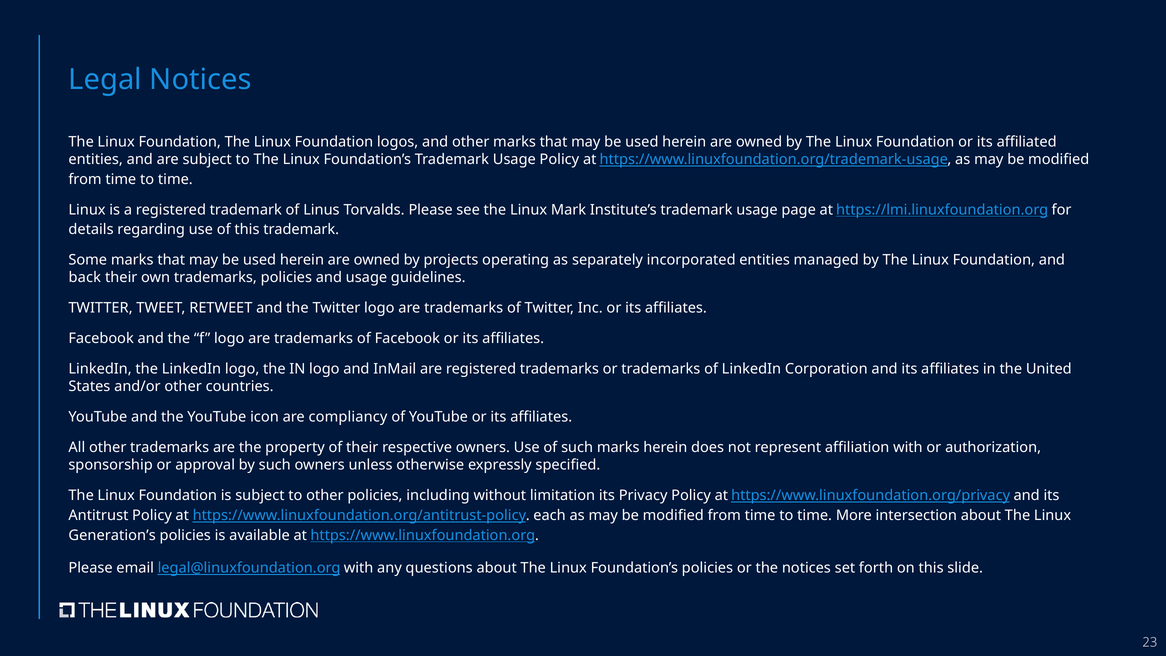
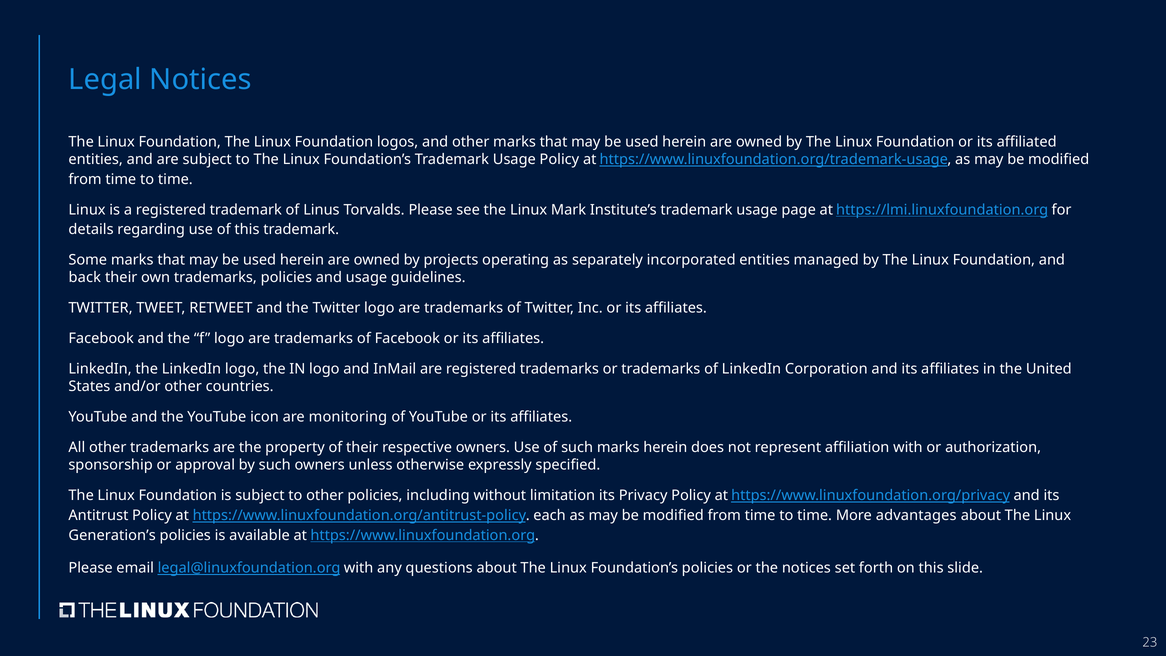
compliancy: compliancy -> monitoring
intersection: intersection -> advantages
